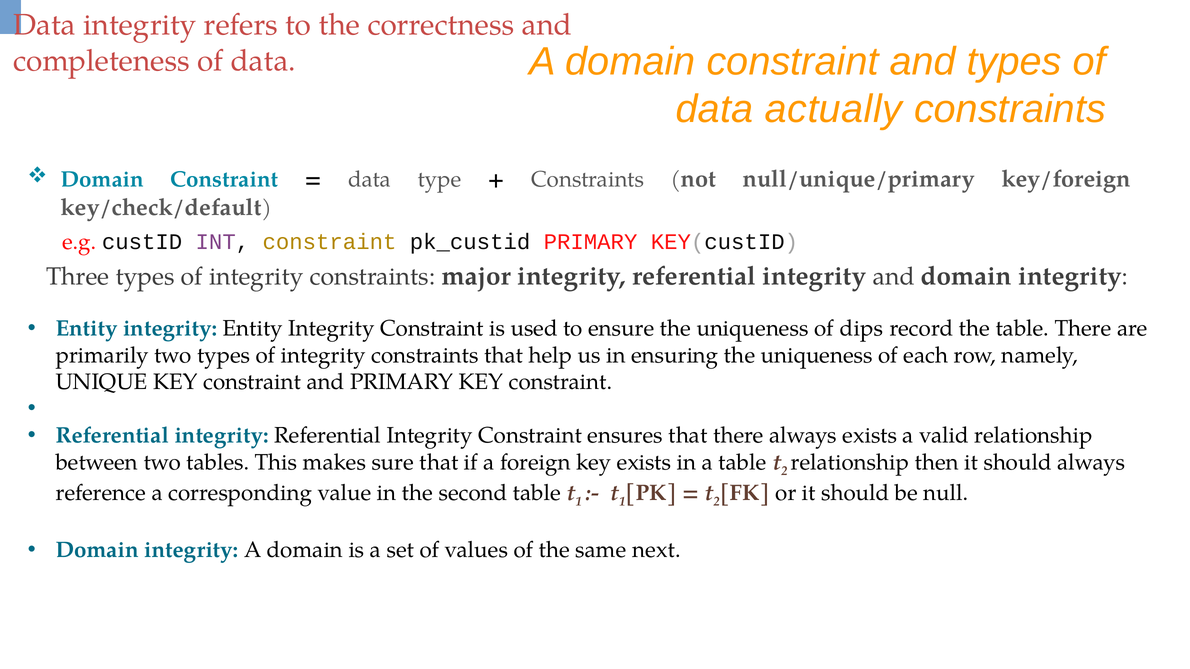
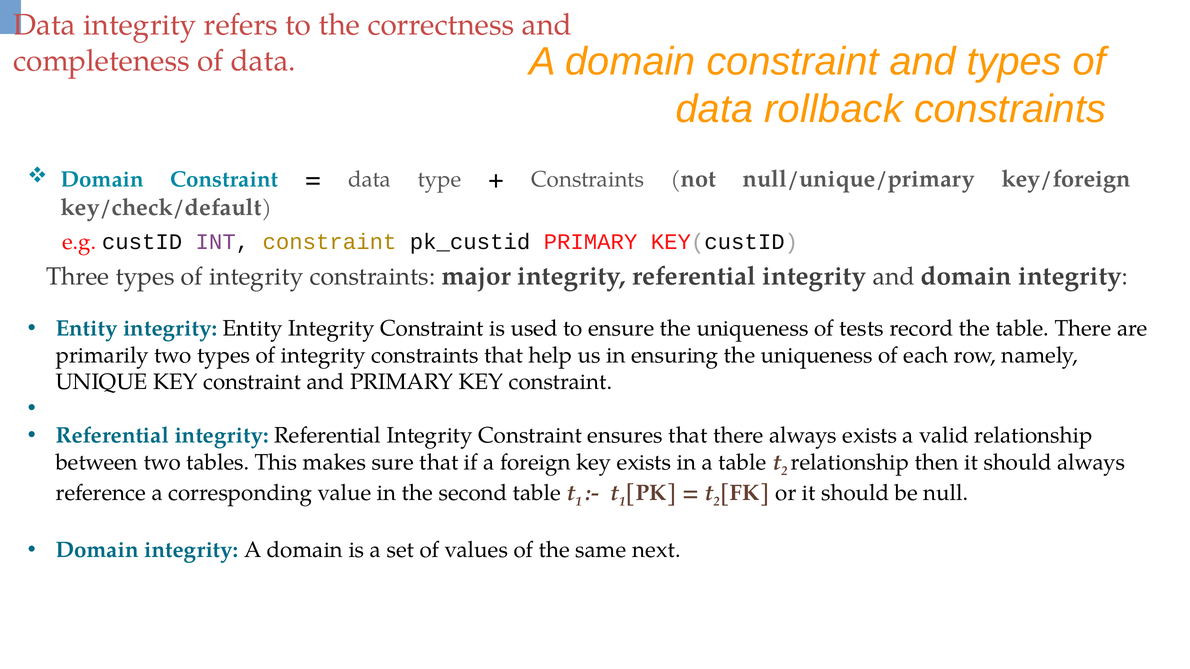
actually: actually -> rollback
dips: dips -> tests
